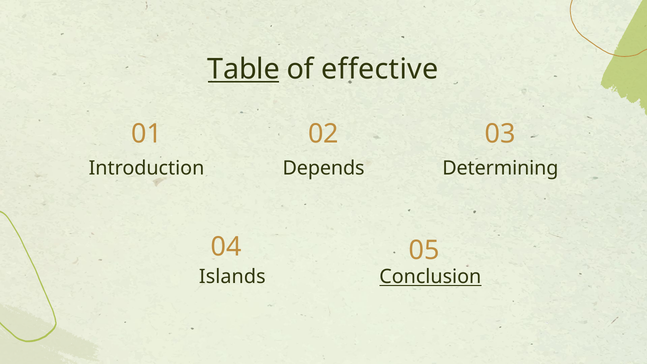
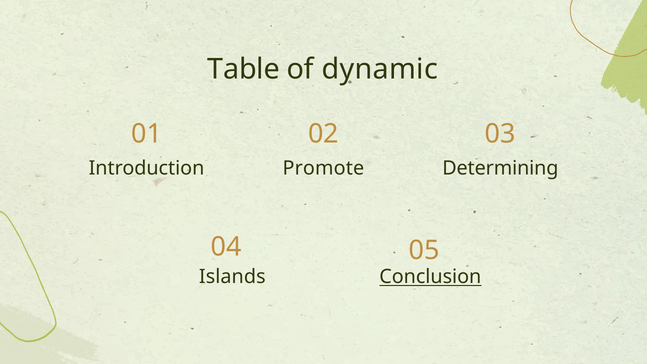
Table underline: present -> none
effective: effective -> dynamic
Depends: Depends -> Promote
